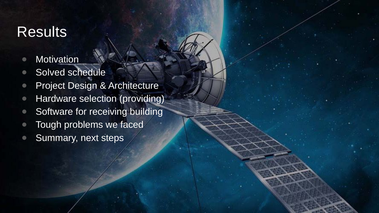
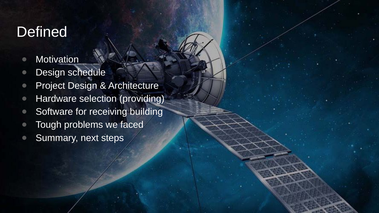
Results: Results -> Defined
Solved at (50, 73): Solved -> Design
